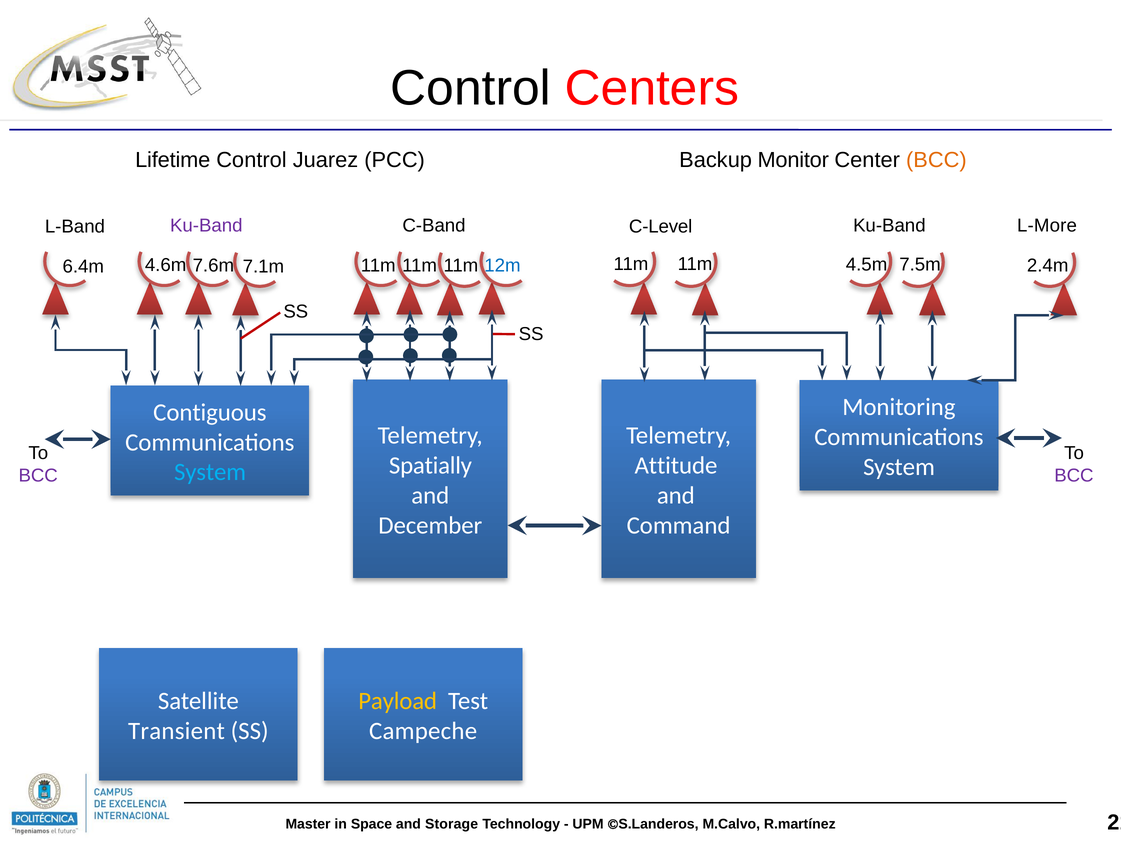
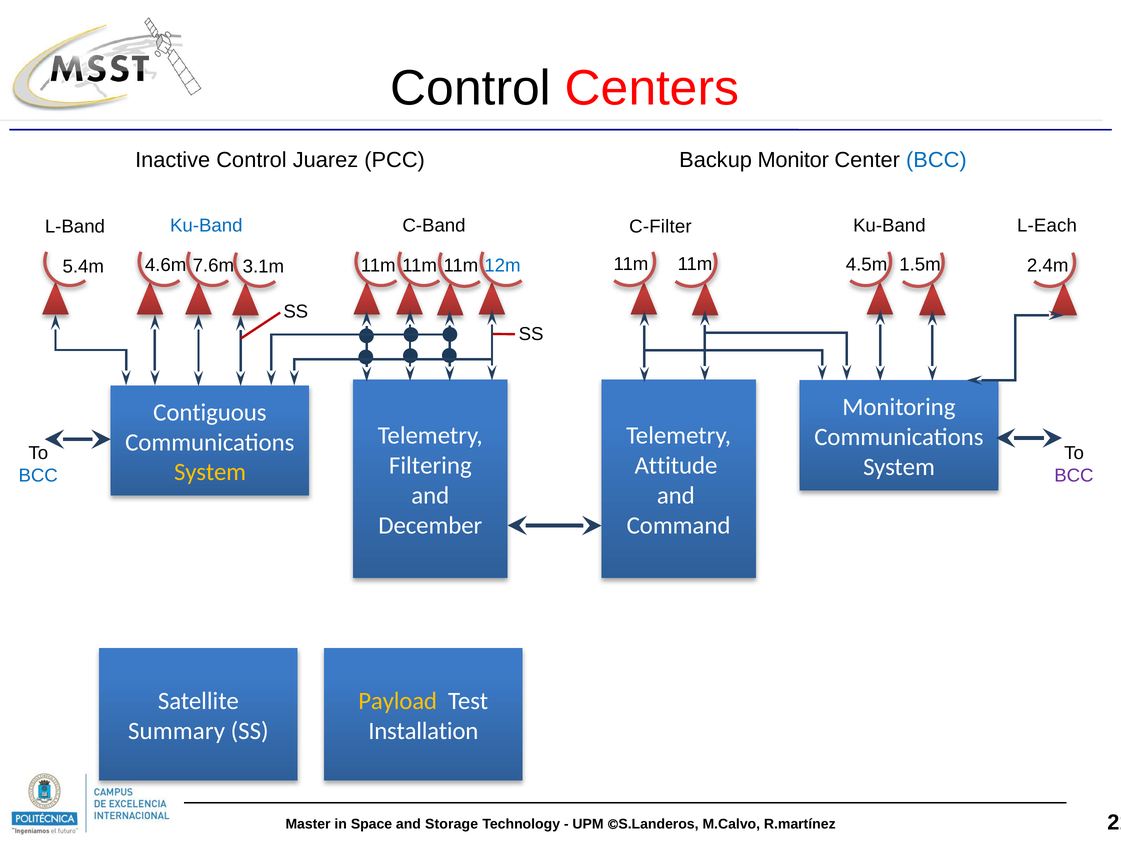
Lifetime: Lifetime -> Inactive
BCC at (936, 160) colour: orange -> blue
Ku-Band at (206, 225) colour: purple -> blue
C-Level: C-Level -> C-Filter
L-More: L-More -> L-Each
6.4m: 6.4m -> 5.4m
7.1m: 7.1m -> 3.1m
7.5m: 7.5m -> 1.5m
Spatially: Spatially -> Filtering
System at (210, 472) colour: light blue -> yellow
BCC at (38, 476) colour: purple -> blue
Transient: Transient -> Summary
Campeche: Campeche -> Installation
